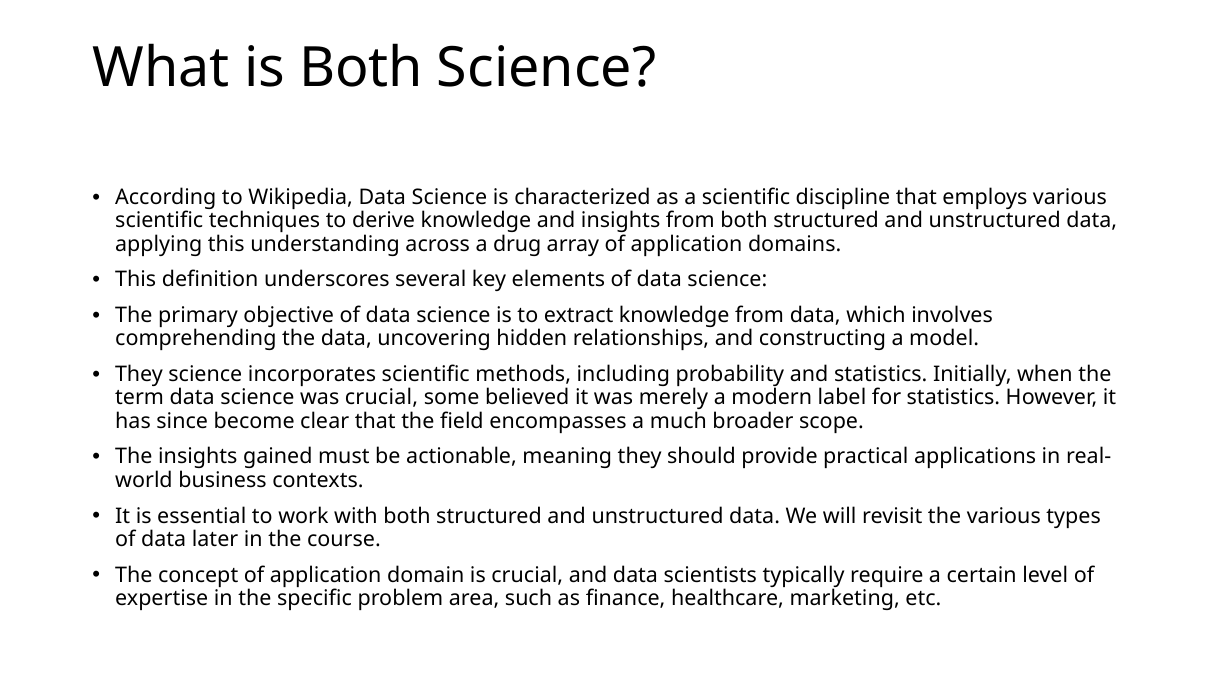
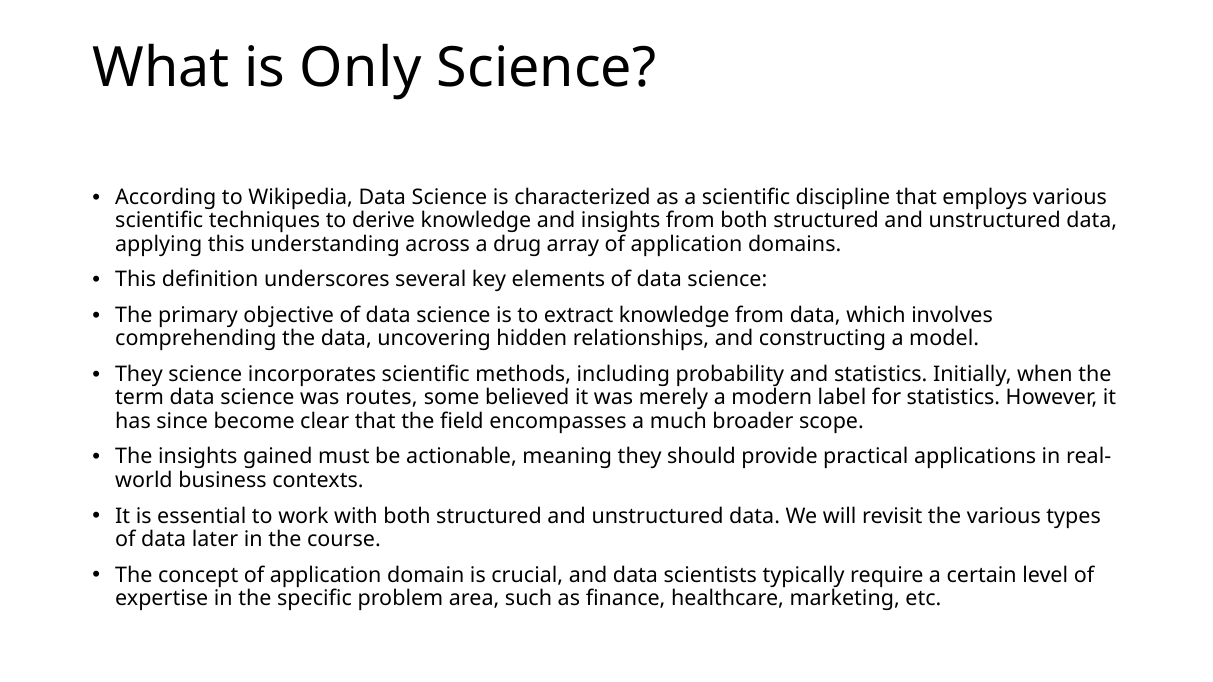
is Both: Both -> Only
was crucial: crucial -> routes
